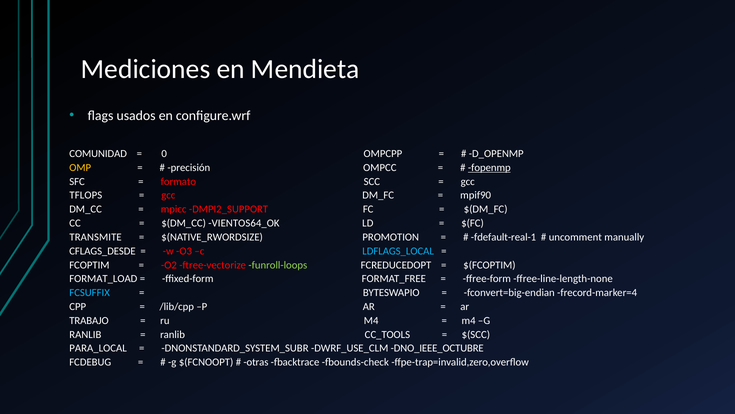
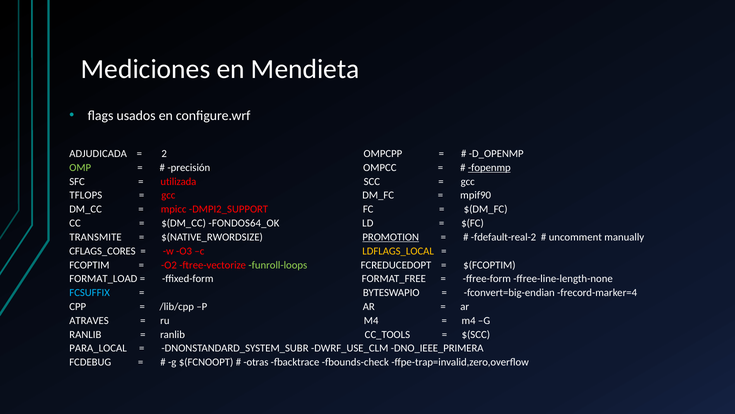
COMUNIDAD: COMUNIDAD -> ADJUDICADA
0: 0 -> 2
OMP colour: yellow -> light green
formato: formato -> utilizada
VIENTOS64_OK: VIENTOS64_OK -> FONDOS64_OK
PROMOTION underline: none -> present
fdefault-real-1: fdefault-real-1 -> fdefault-real-2
CFLAGS_DESDE: CFLAGS_DESDE -> CFLAGS_CORES
LDFLAGS_LOCAL colour: light blue -> yellow
TRABAJO: TRABAJO -> ATRAVES
DNO_IEEE_OCTUBRE: DNO_IEEE_OCTUBRE -> DNO_IEEE_PRIMERA
